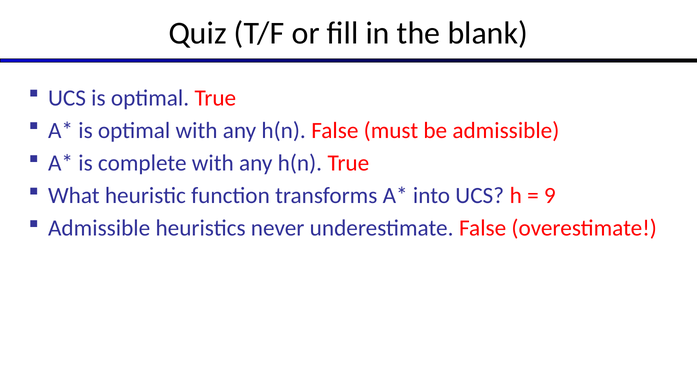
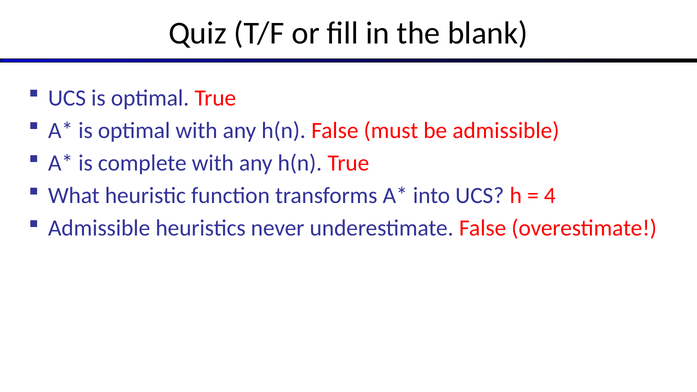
9: 9 -> 4
